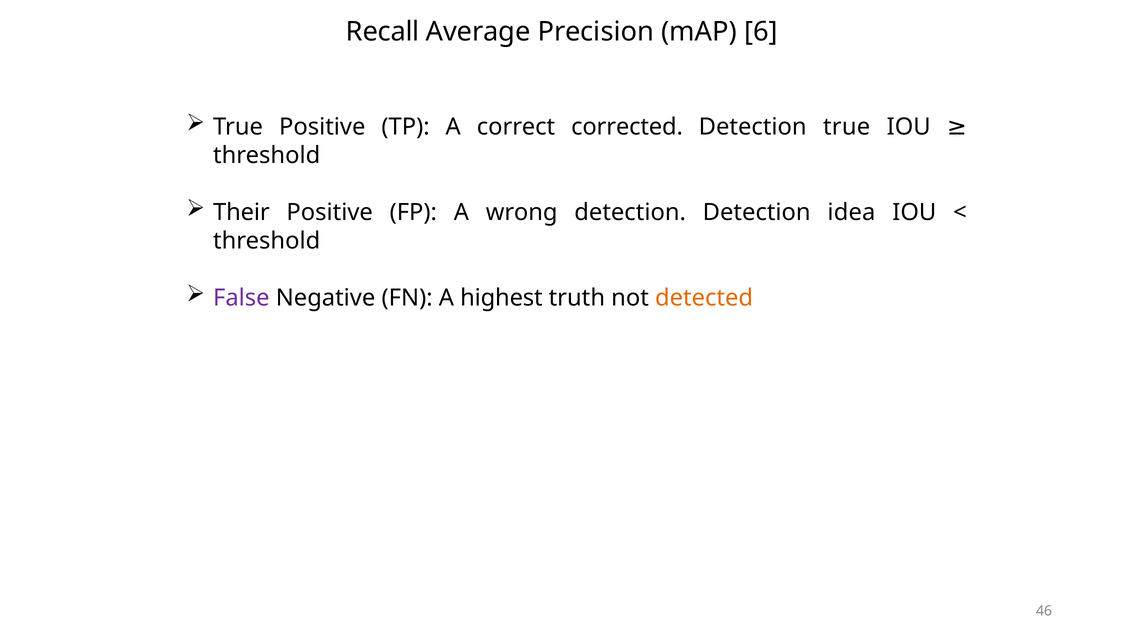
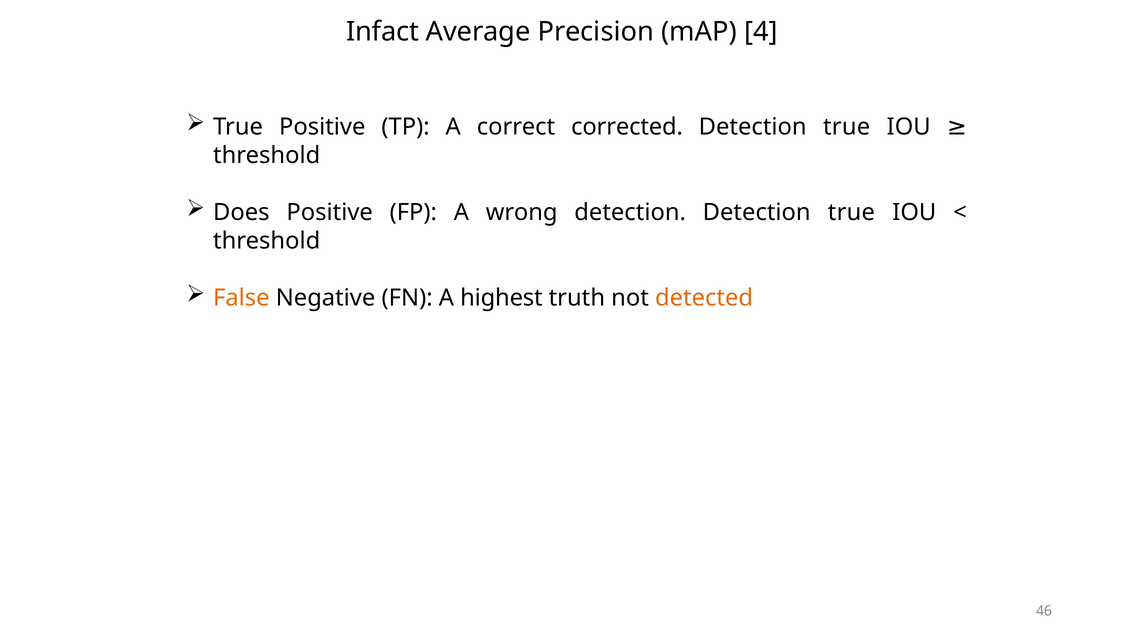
Recall: Recall -> Infact
6: 6 -> 4
Their: Their -> Does
detection Detection idea: idea -> true
False colour: purple -> orange
